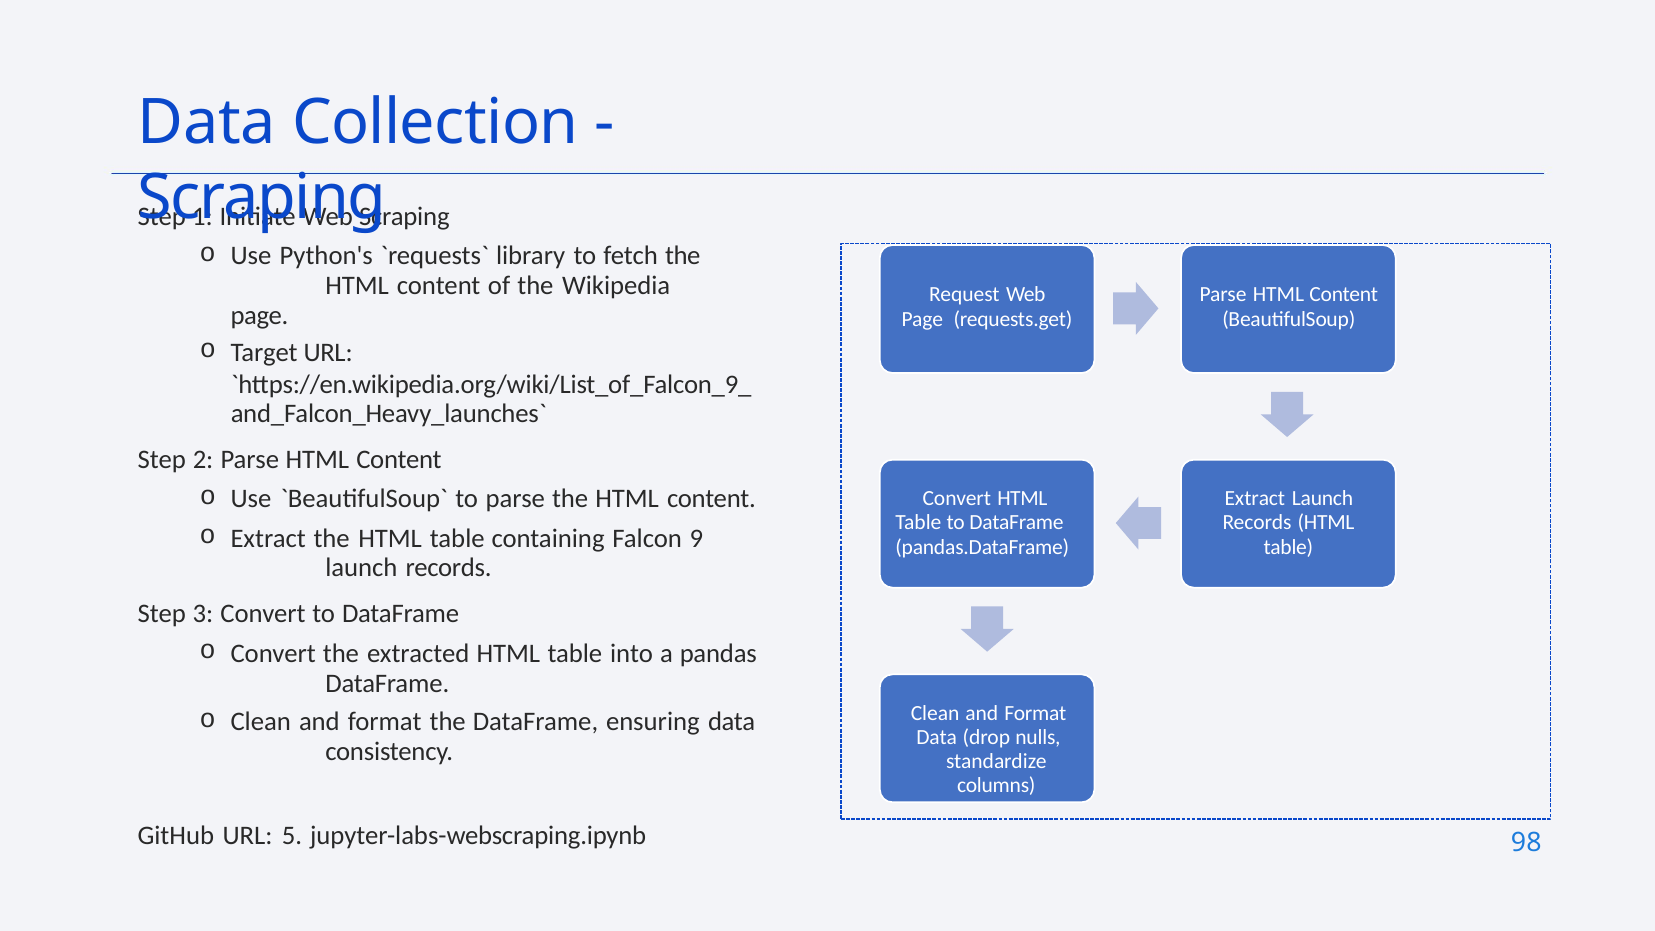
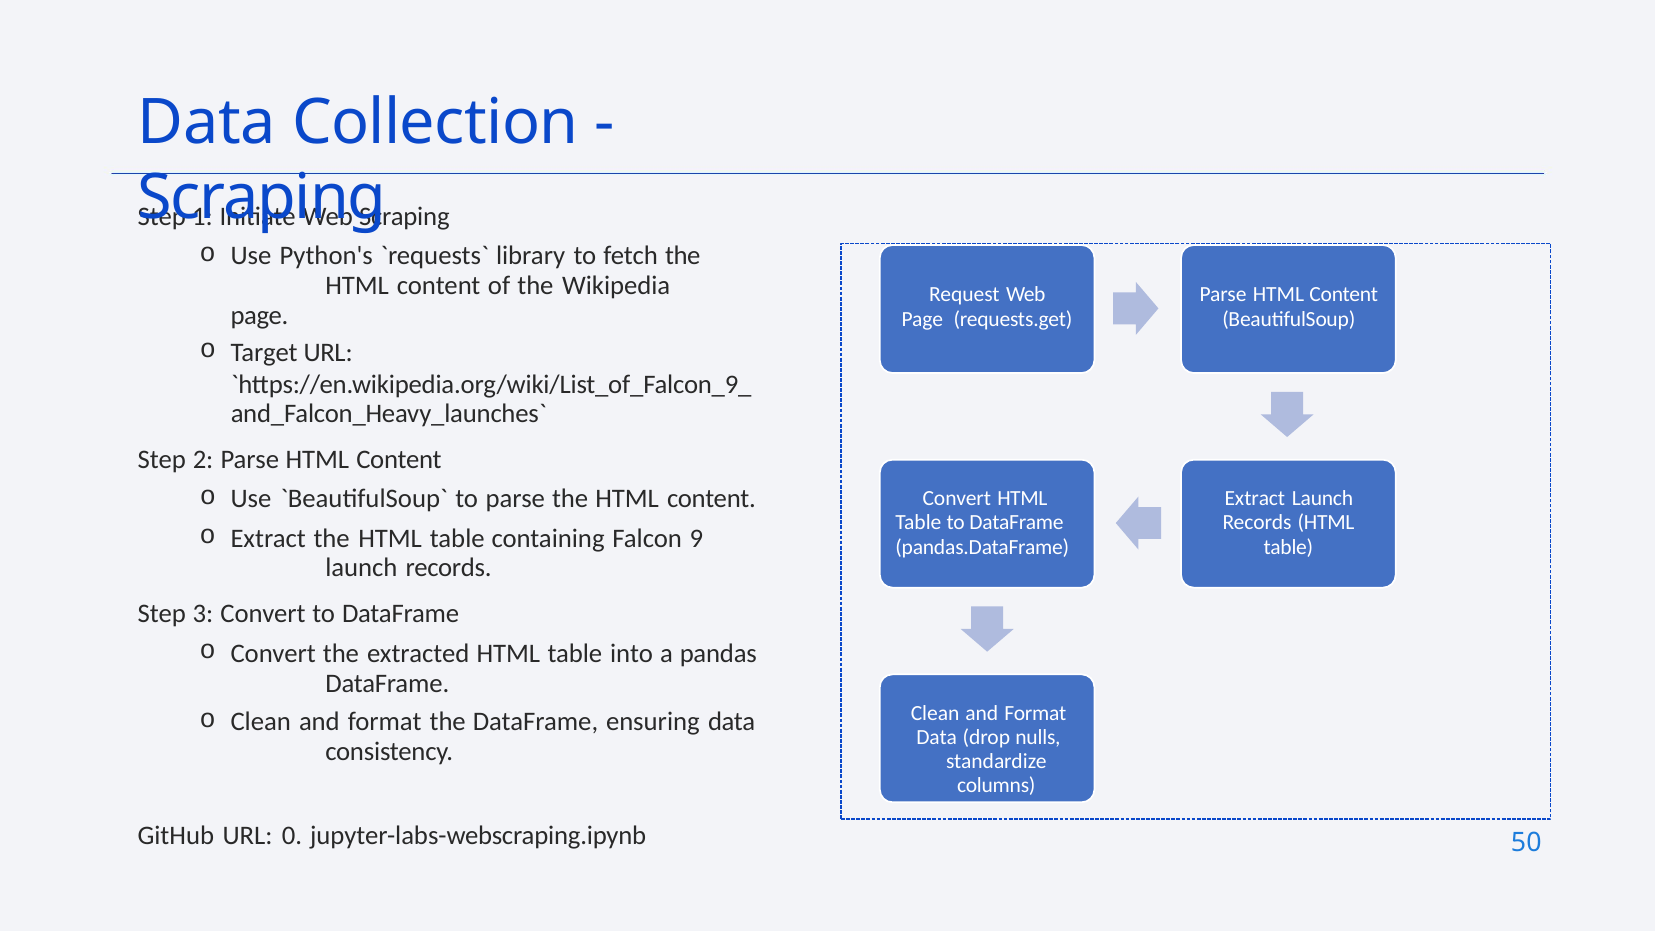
5: 5 -> 0
98: 98 -> 50
